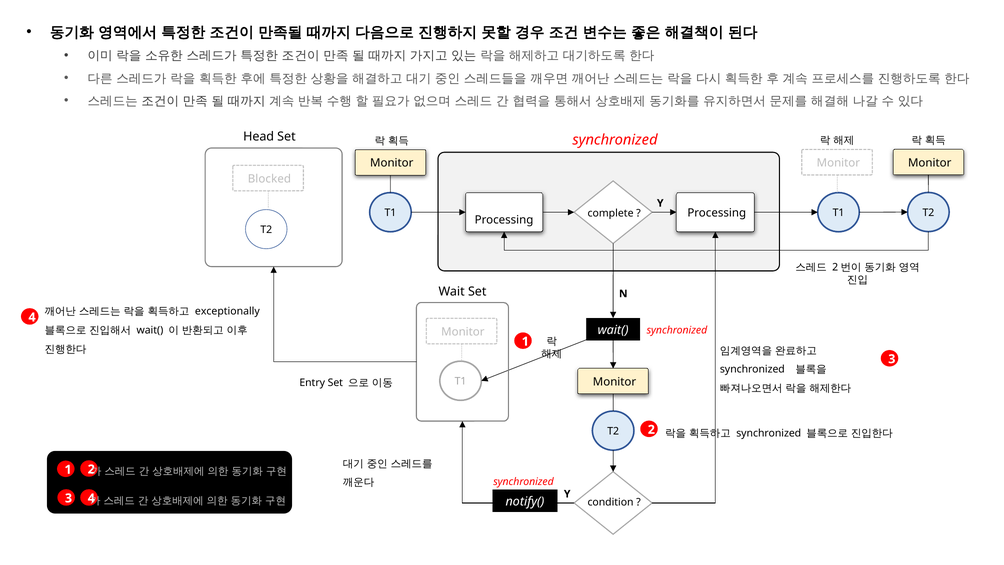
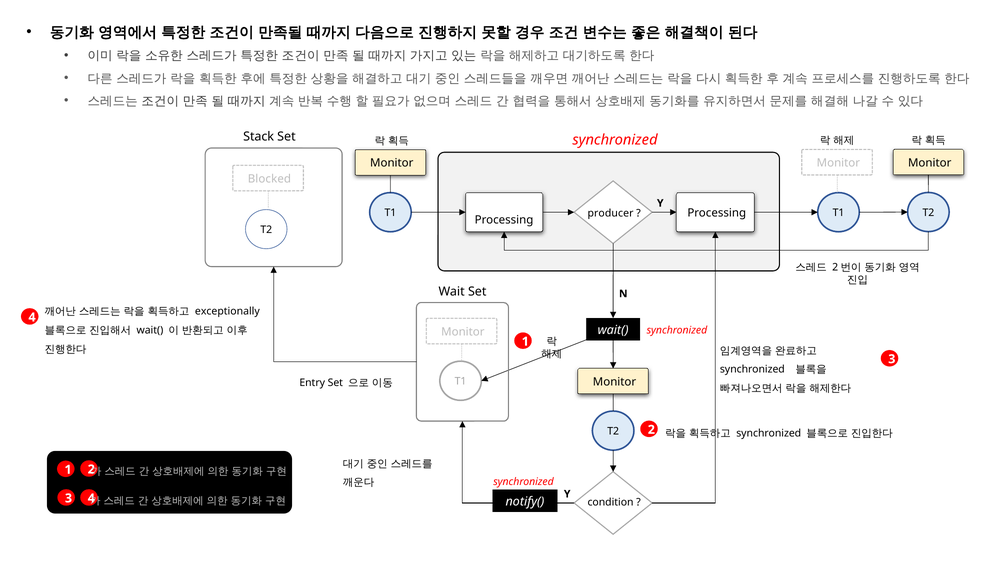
Head: Head -> Stack
complete: complete -> producer
